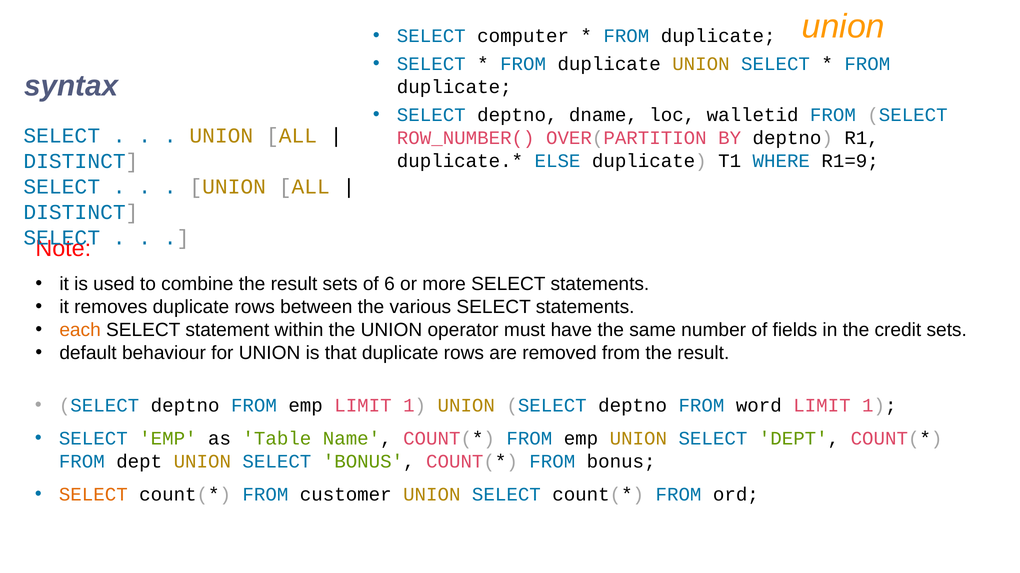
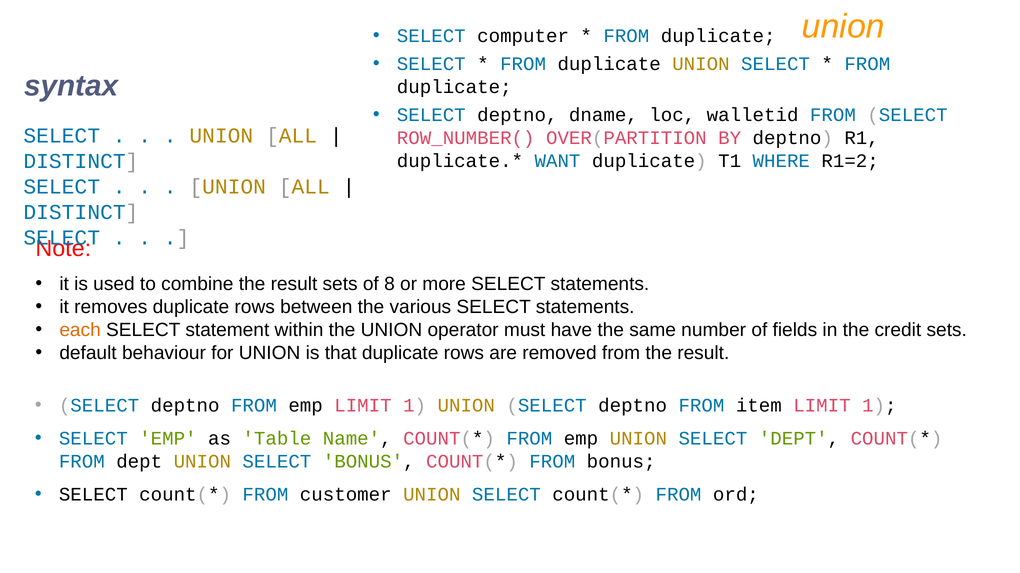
ELSE: ELSE -> WANT
R1=9: R1=9 -> R1=2
6: 6 -> 8
word: word -> item
SELECT at (93, 495) colour: orange -> black
